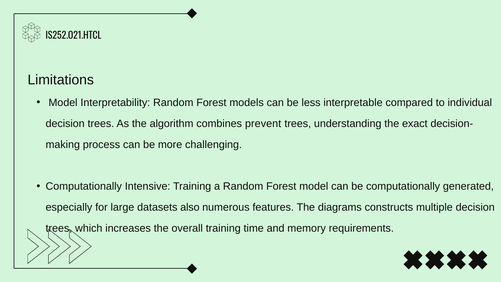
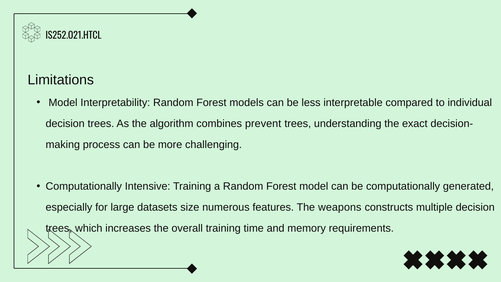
also: also -> size
diagrams: diagrams -> weapons
